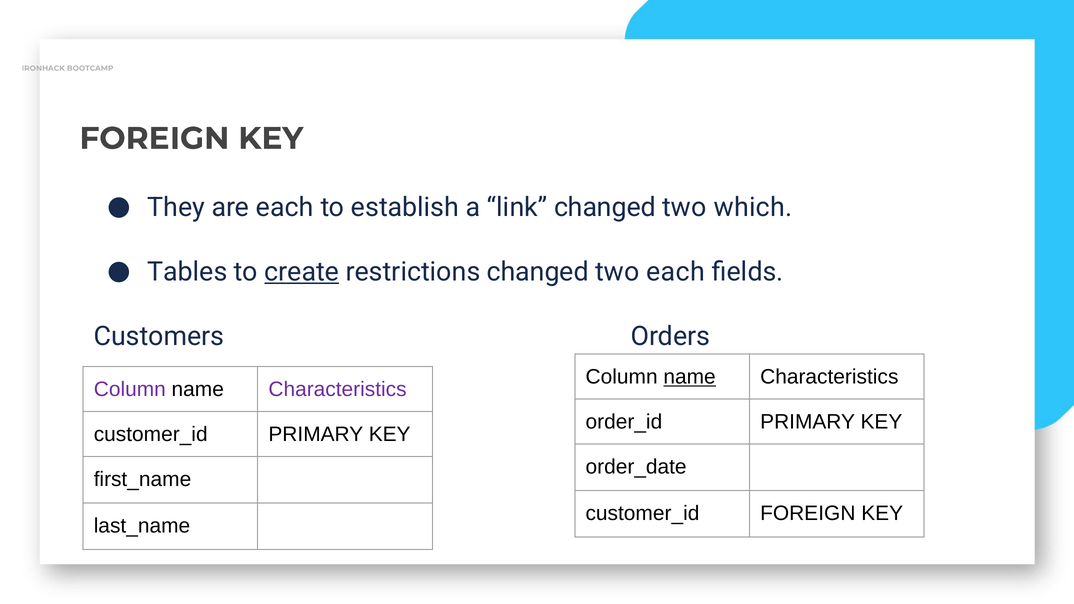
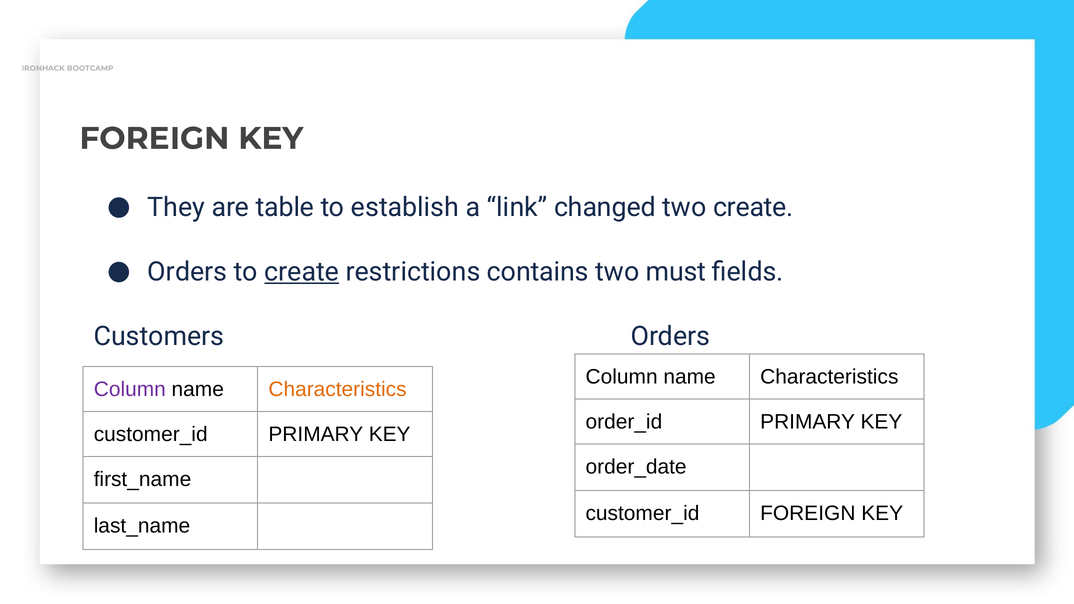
are each: each -> table
two which: which -> create
Tables at (187, 272): Tables -> Orders
restrictions changed: changed -> contains
two each: each -> must
name at (690, 377) underline: present -> none
Characteristics at (338, 390) colour: purple -> orange
